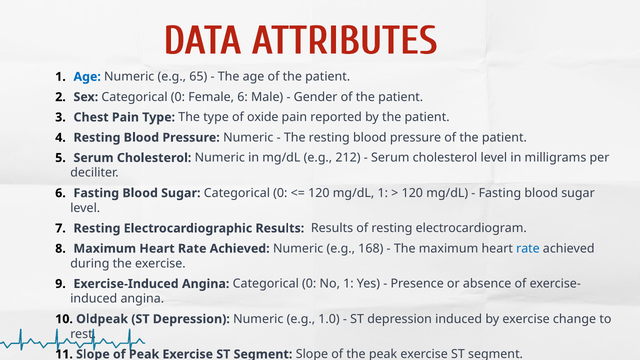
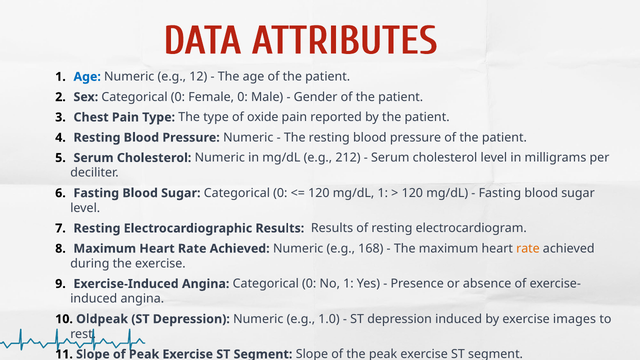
e.g 65: 65 -> 12
Female 6: 6 -> 0
rate at (528, 249) colour: blue -> orange
change: change -> images
